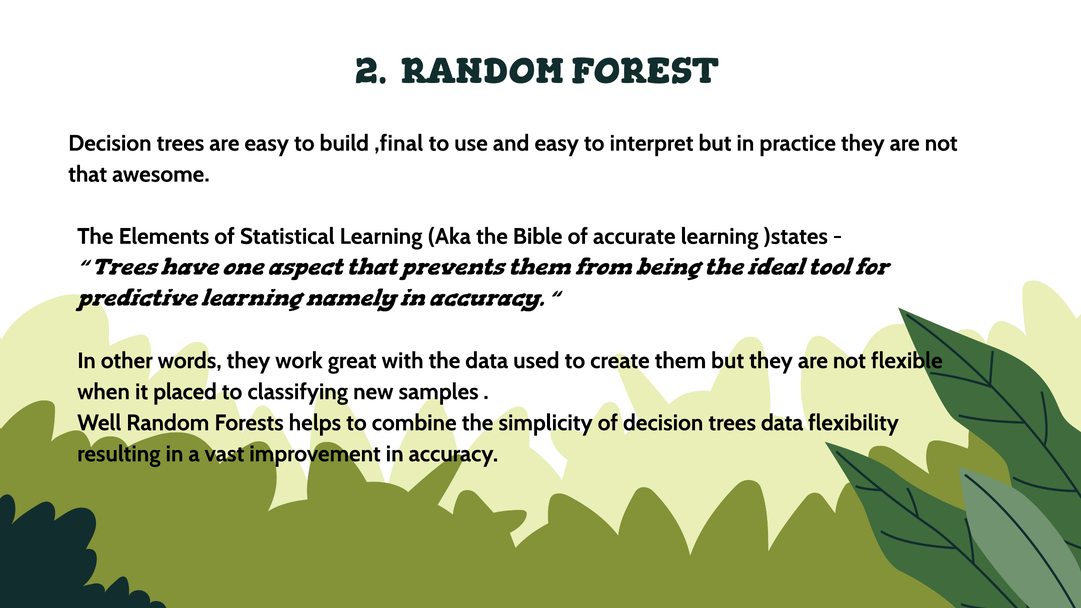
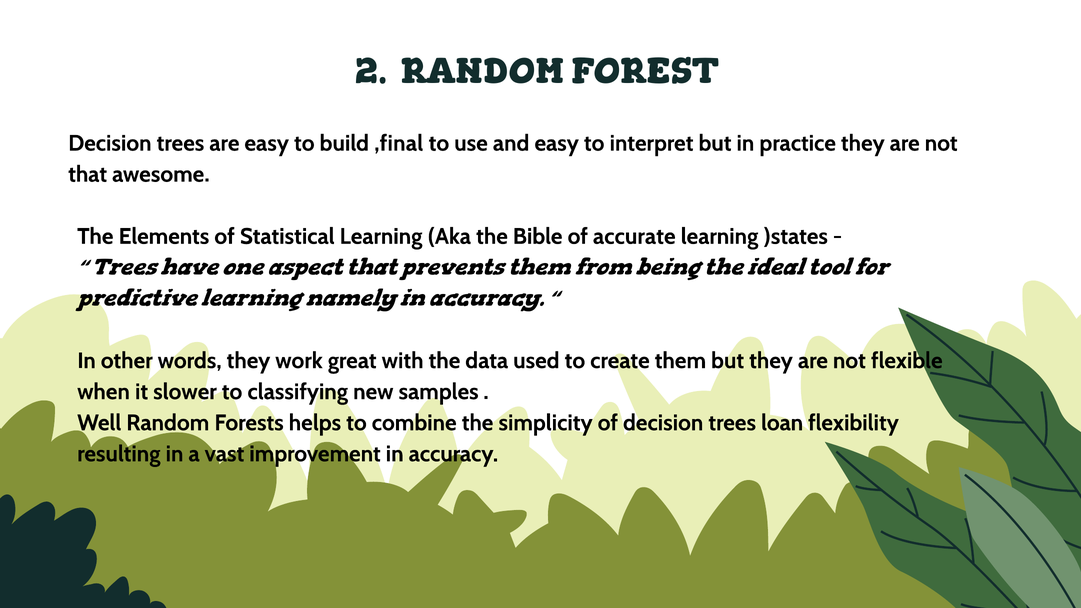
placed: placed -> slower
trees data: data -> loan
